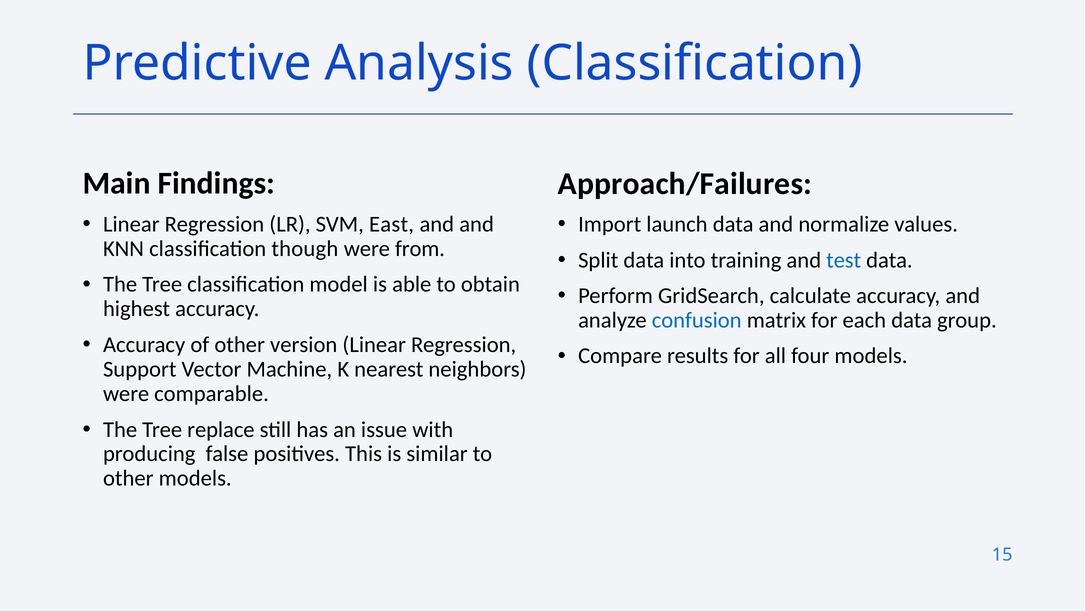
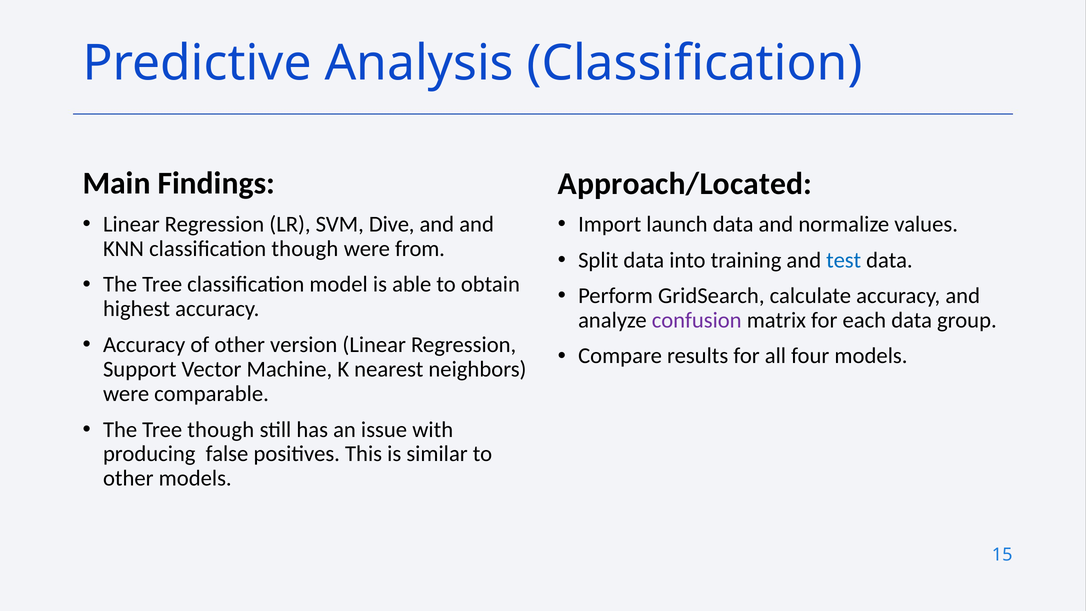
Approach/Failures: Approach/Failures -> Approach/Located
East: East -> Dive
confusion colour: blue -> purple
Tree replace: replace -> though
